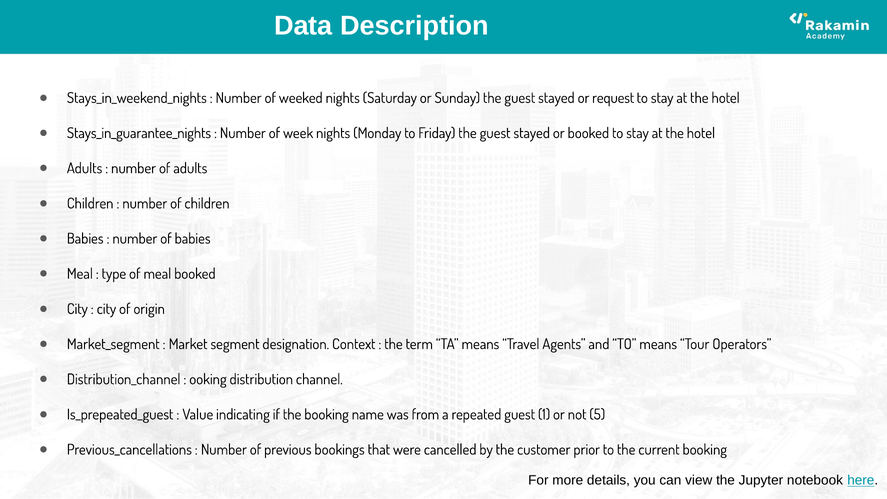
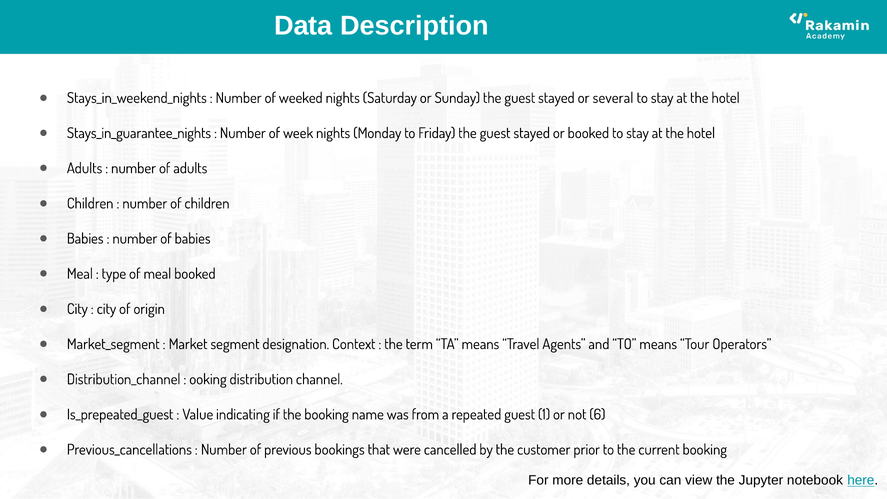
request: request -> several
5: 5 -> 6
